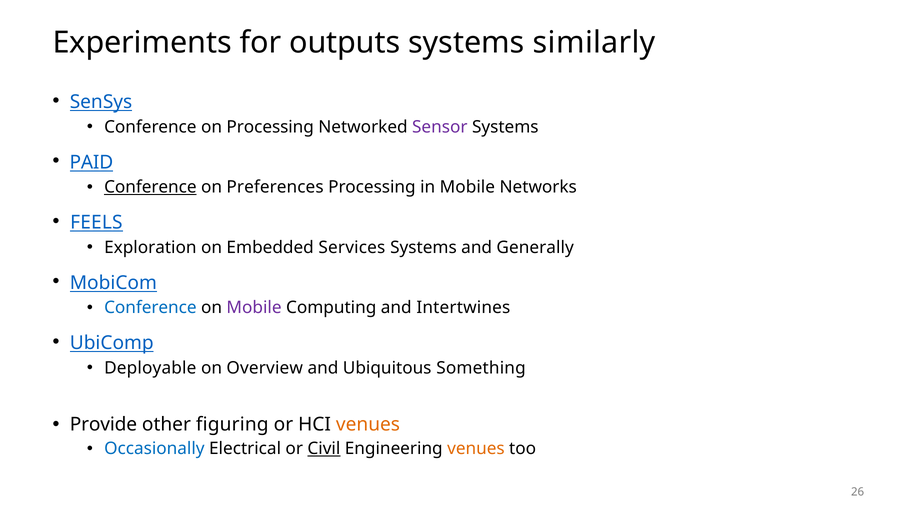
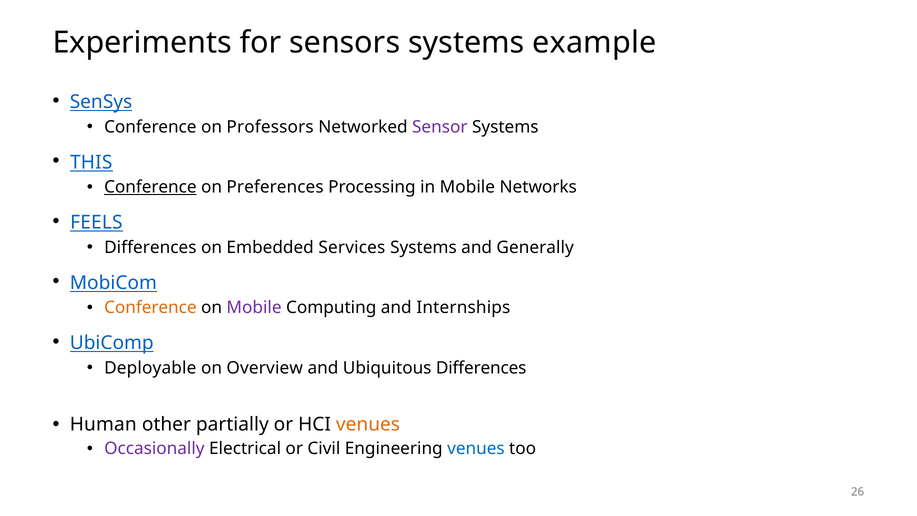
outputs: outputs -> sensors
similarly: similarly -> example
on Processing: Processing -> Professors
PAID: PAID -> THIS
Exploration at (150, 247): Exploration -> Differences
Conference at (150, 308) colour: blue -> orange
Intertwines: Intertwines -> Internships
Ubiquitous Something: Something -> Differences
Provide: Provide -> Human
figuring: figuring -> partially
Occasionally colour: blue -> purple
Civil underline: present -> none
venues at (476, 449) colour: orange -> blue
